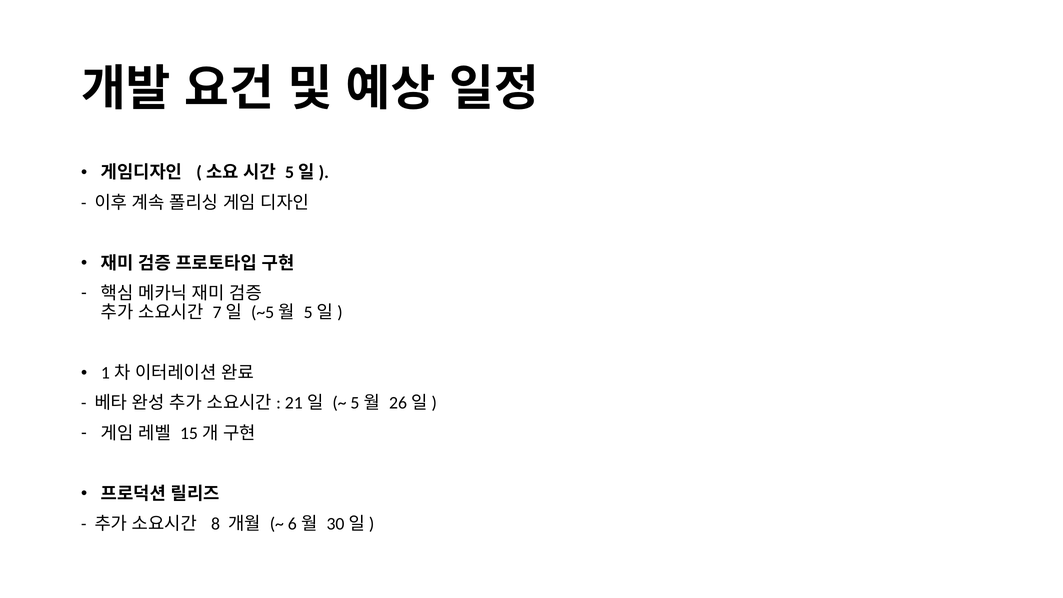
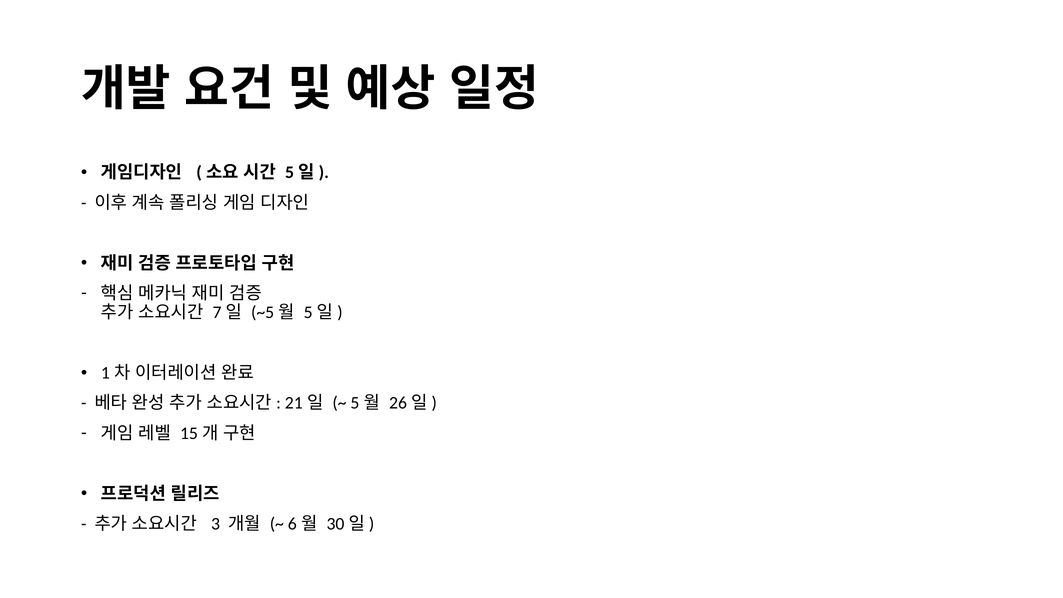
8: 8 -> 3
